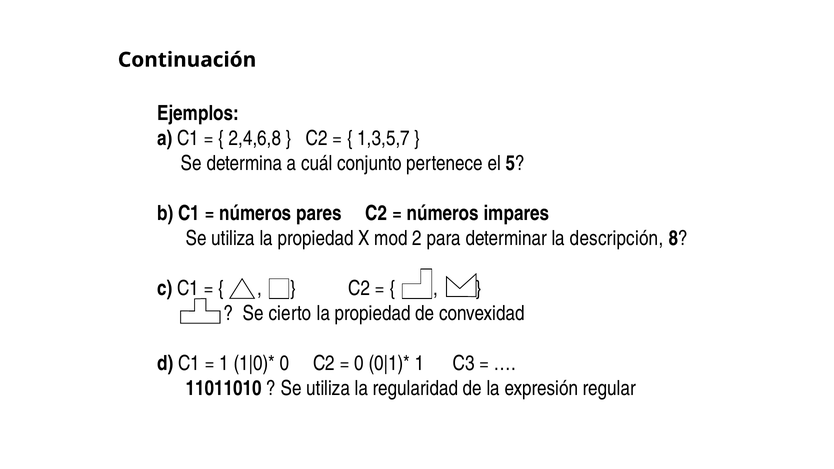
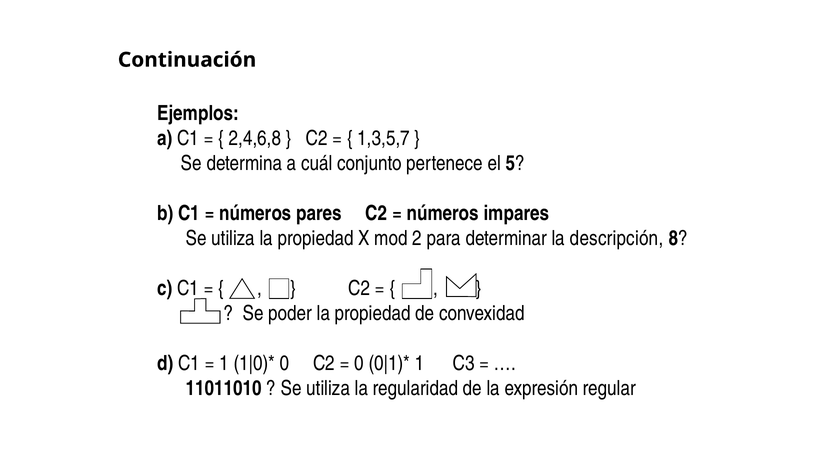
cierto: cierto -> poder
